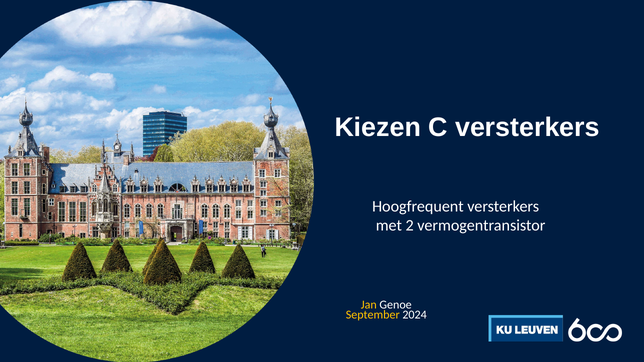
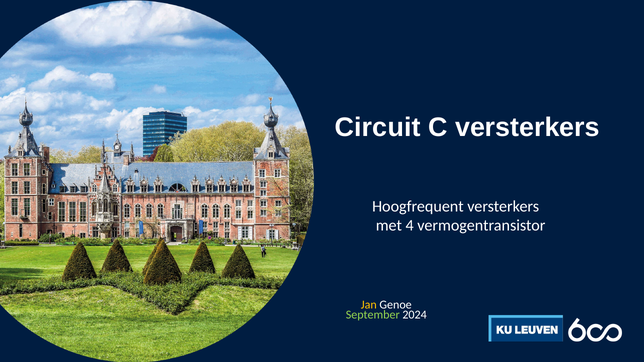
Kiezen: Kiezen -> Circuit
2: 2 -> 4
September colour: yellow -> light green
